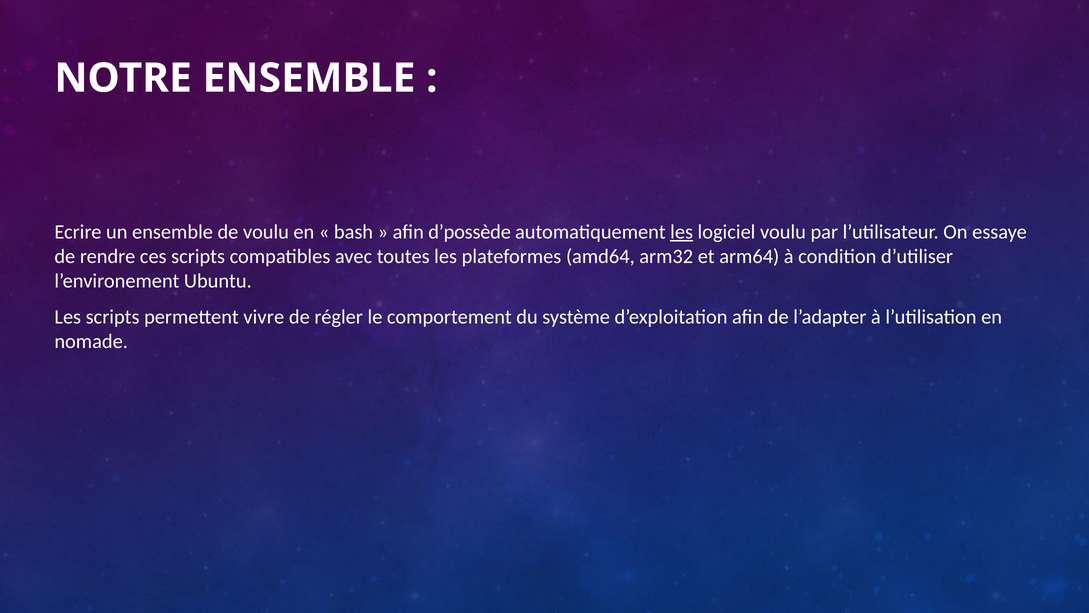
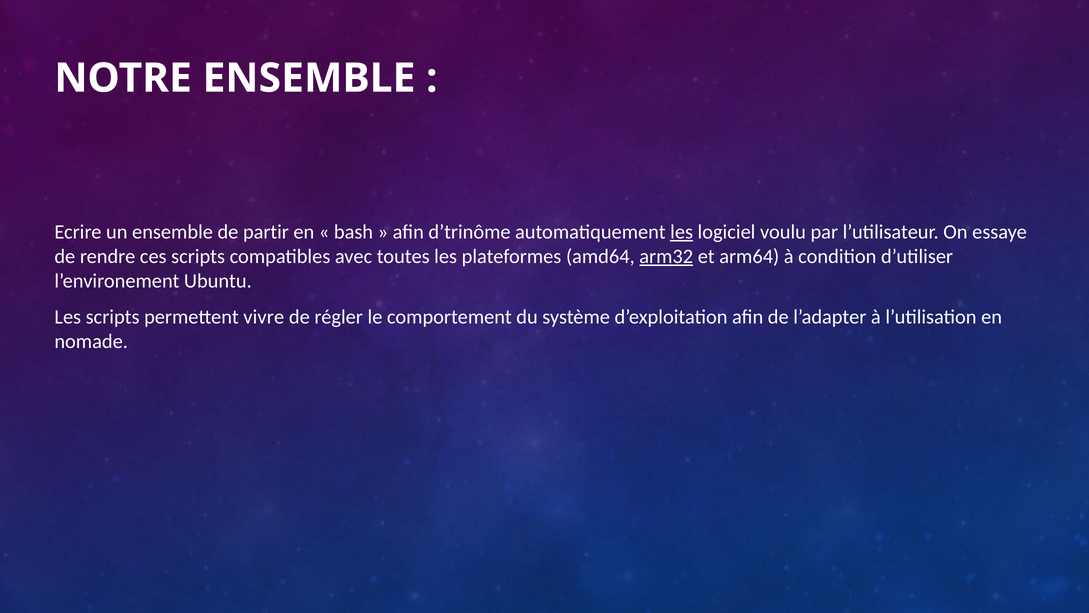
de voulu: voulu -> partir
d’possède: d’possède -> d’trinôme
arm32 underline: none -> present
